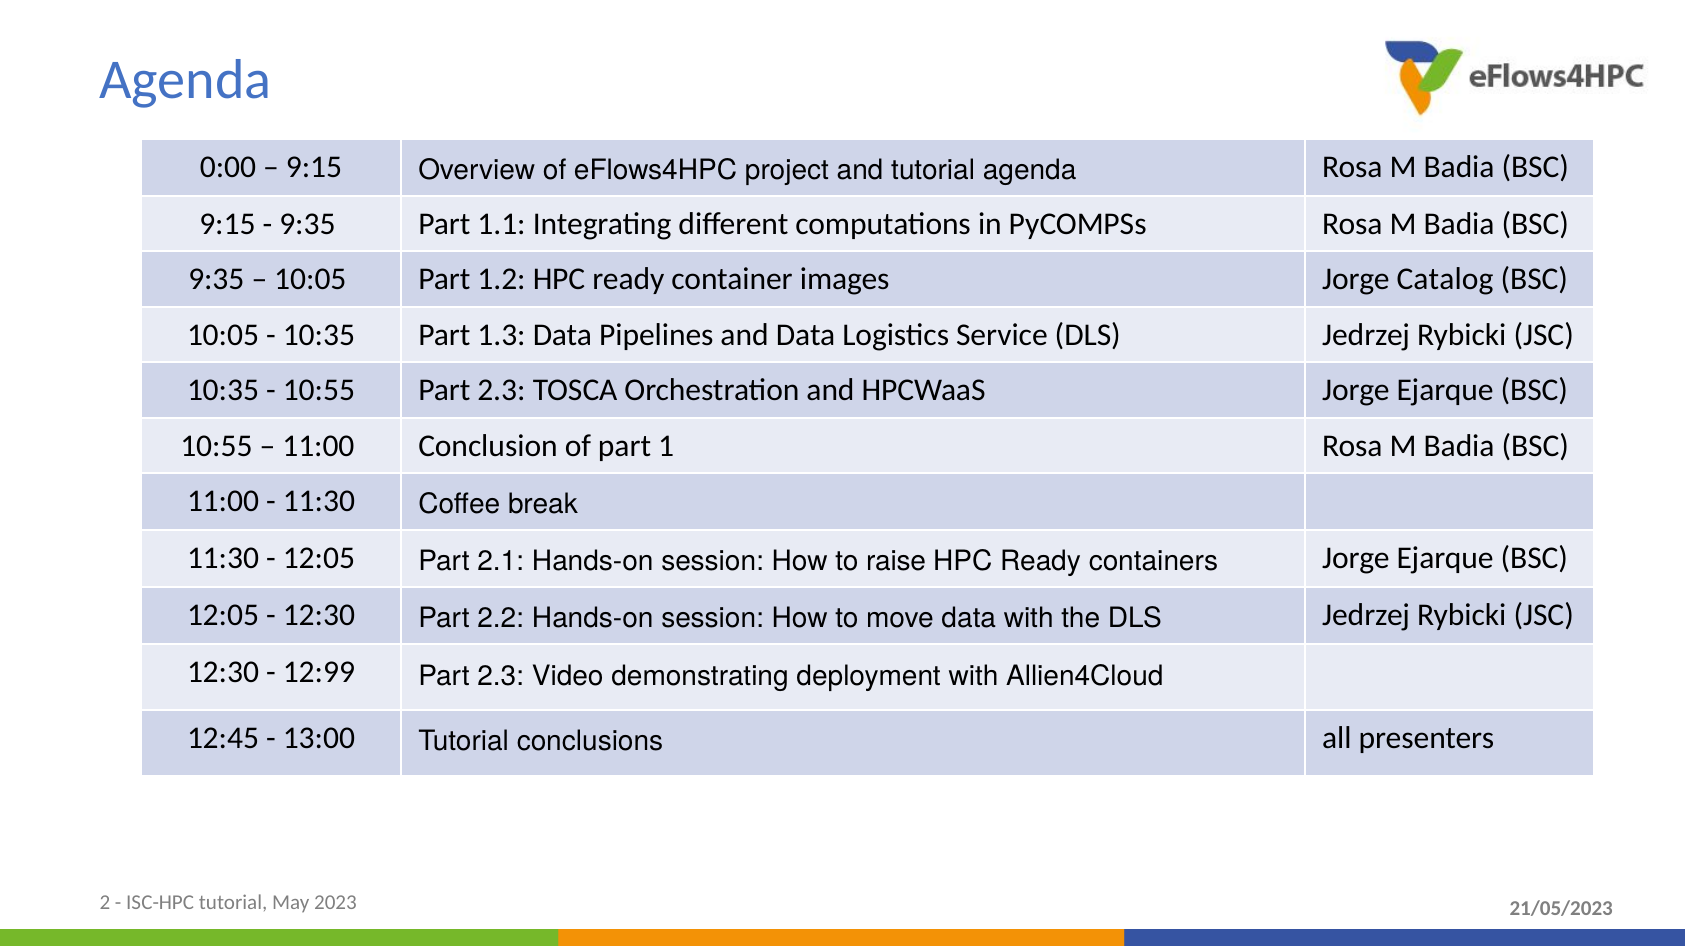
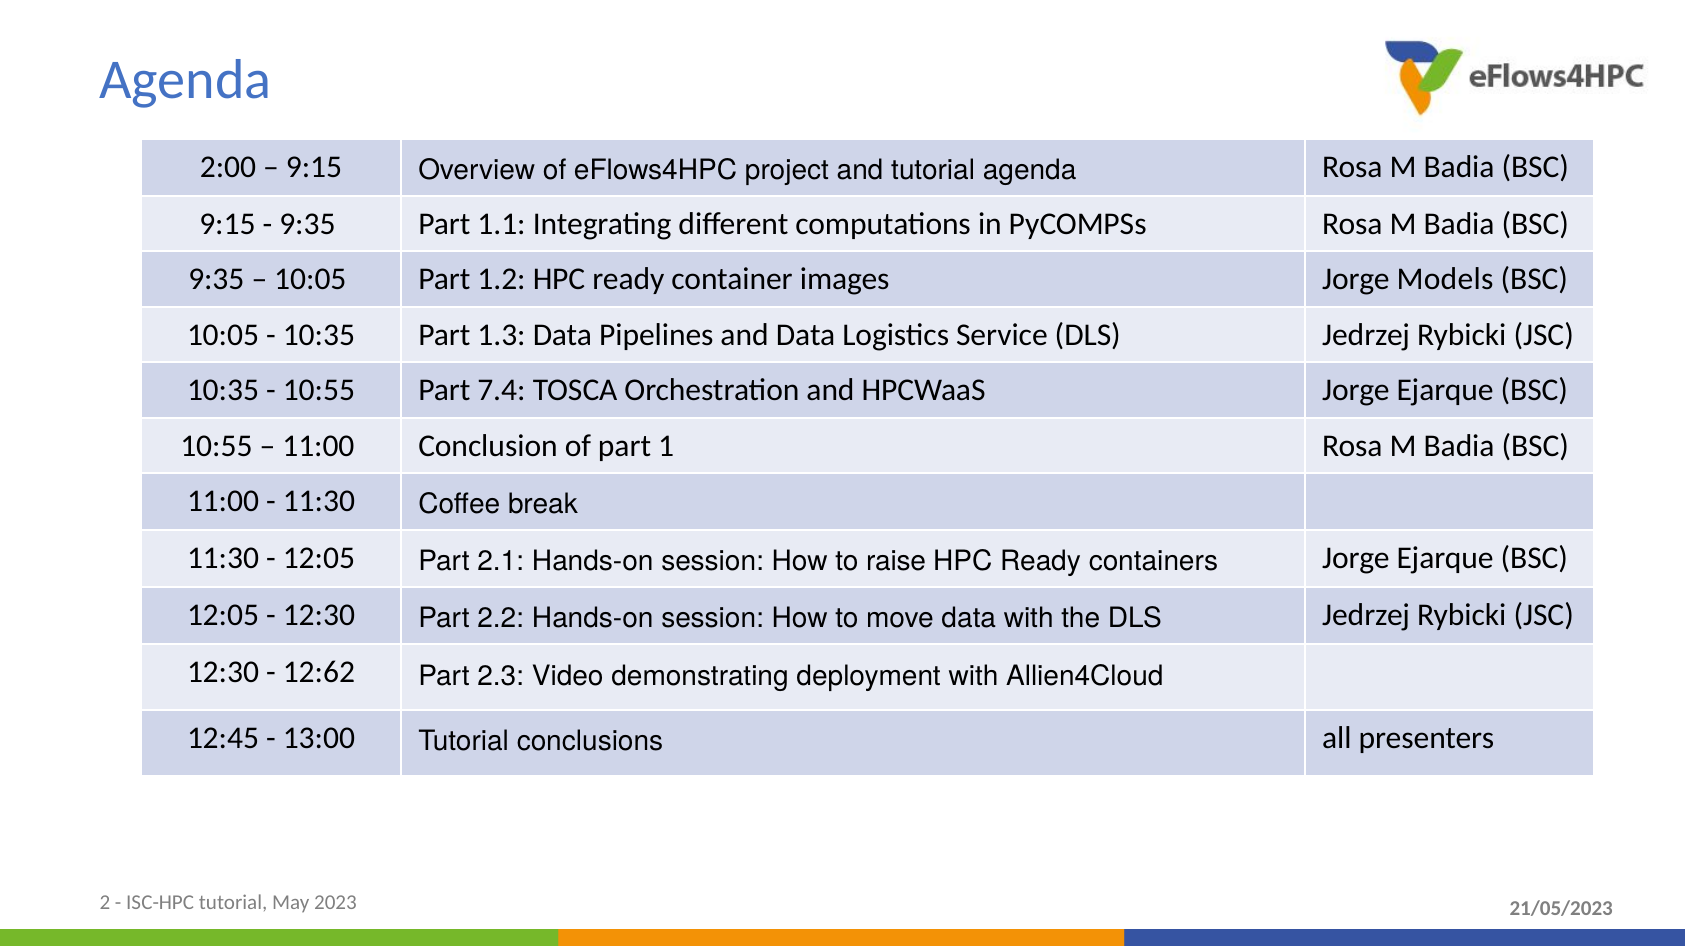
0:00: 0:00 -> 2:00
Catalog: Catalog -> Models
10:55 Part 2.3: 2.3 -> 7.4
12:99: 12:99 -> 12:62
